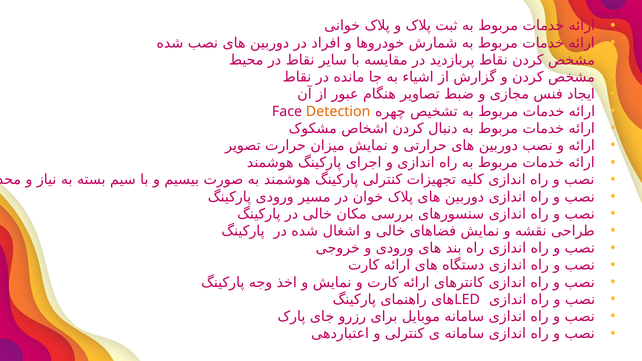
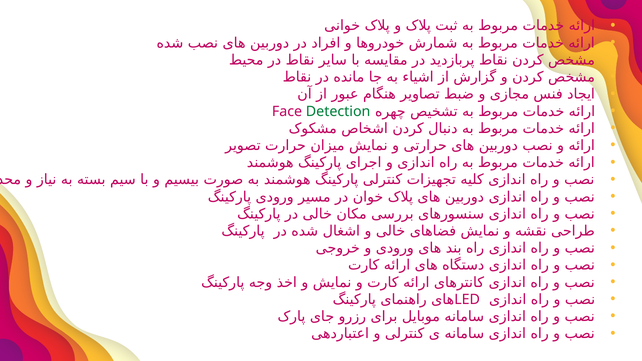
Detection colour: orange -> green
